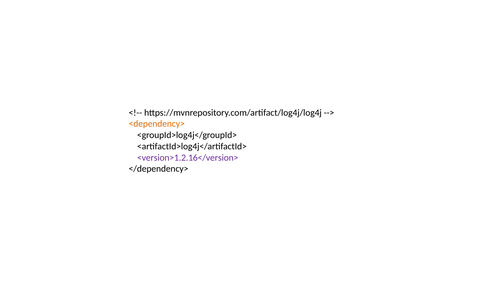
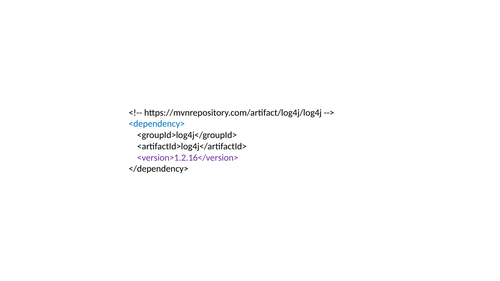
<dependency> colour: orange -> blue
